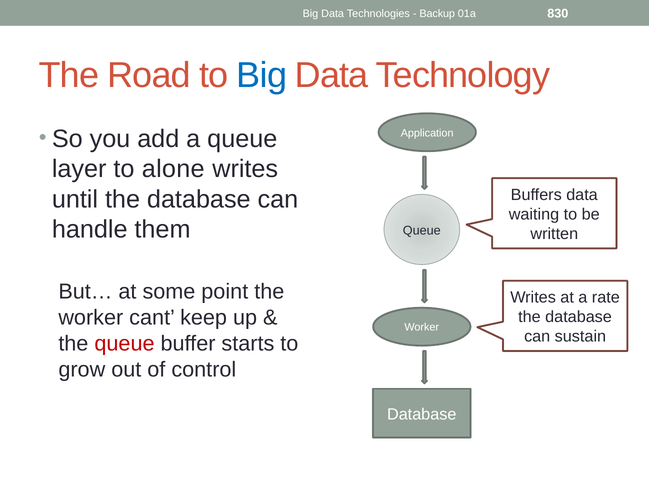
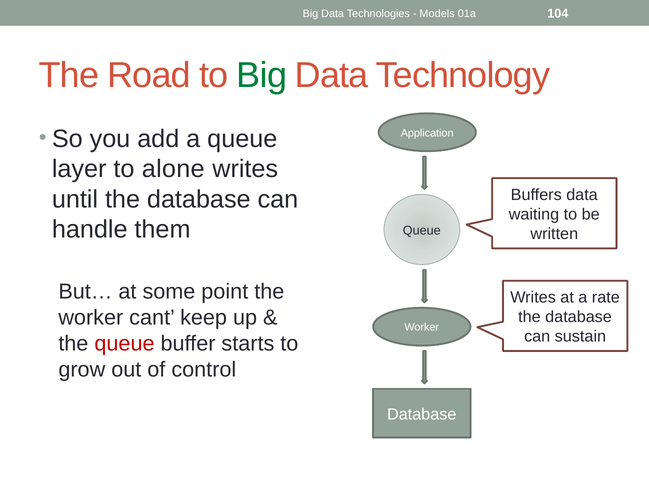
Backup: Backup -> Models
830: 830 -> 104
Big at (262, 76) colour: blue -> green
